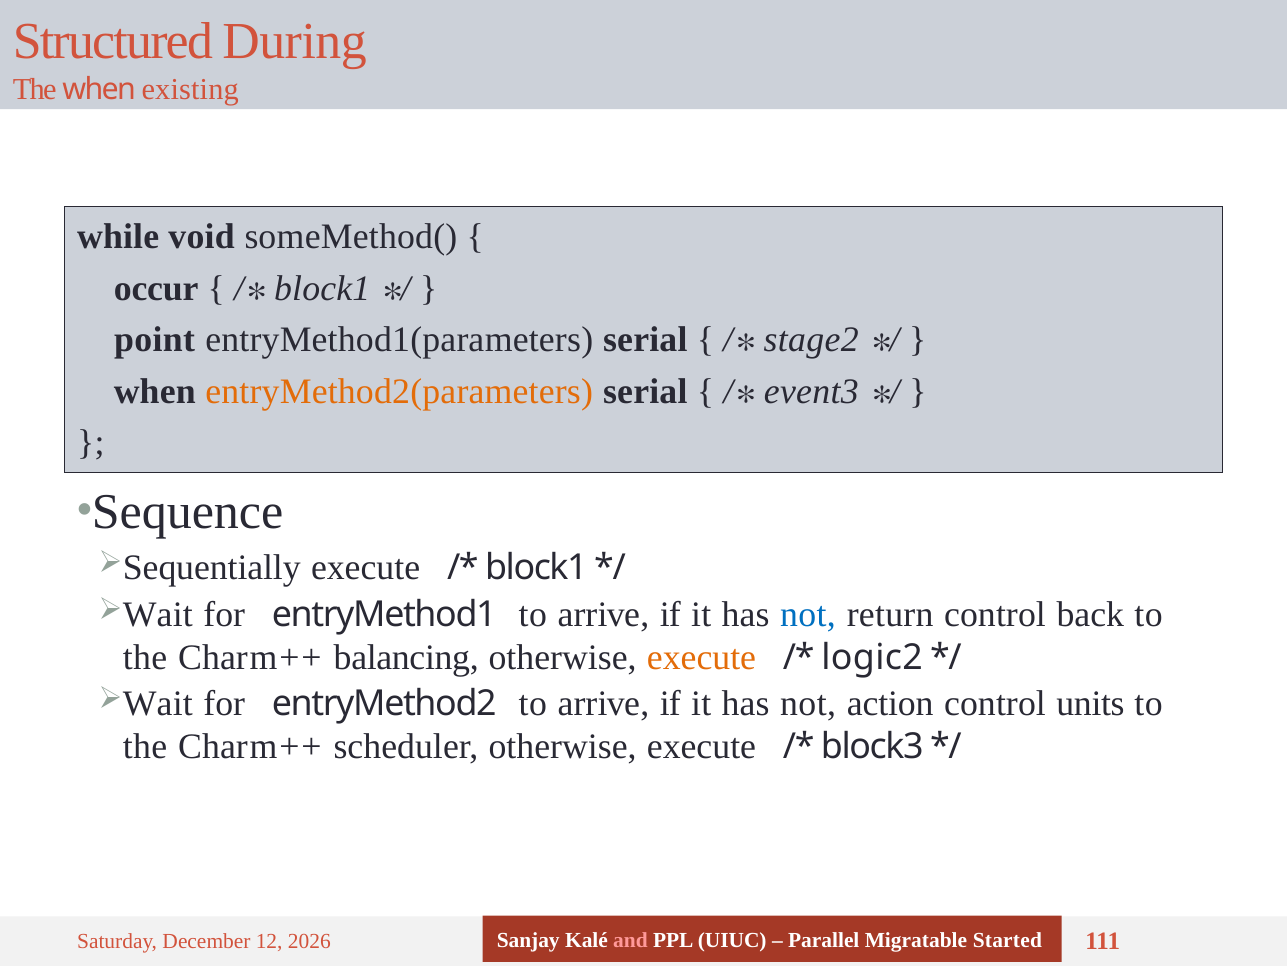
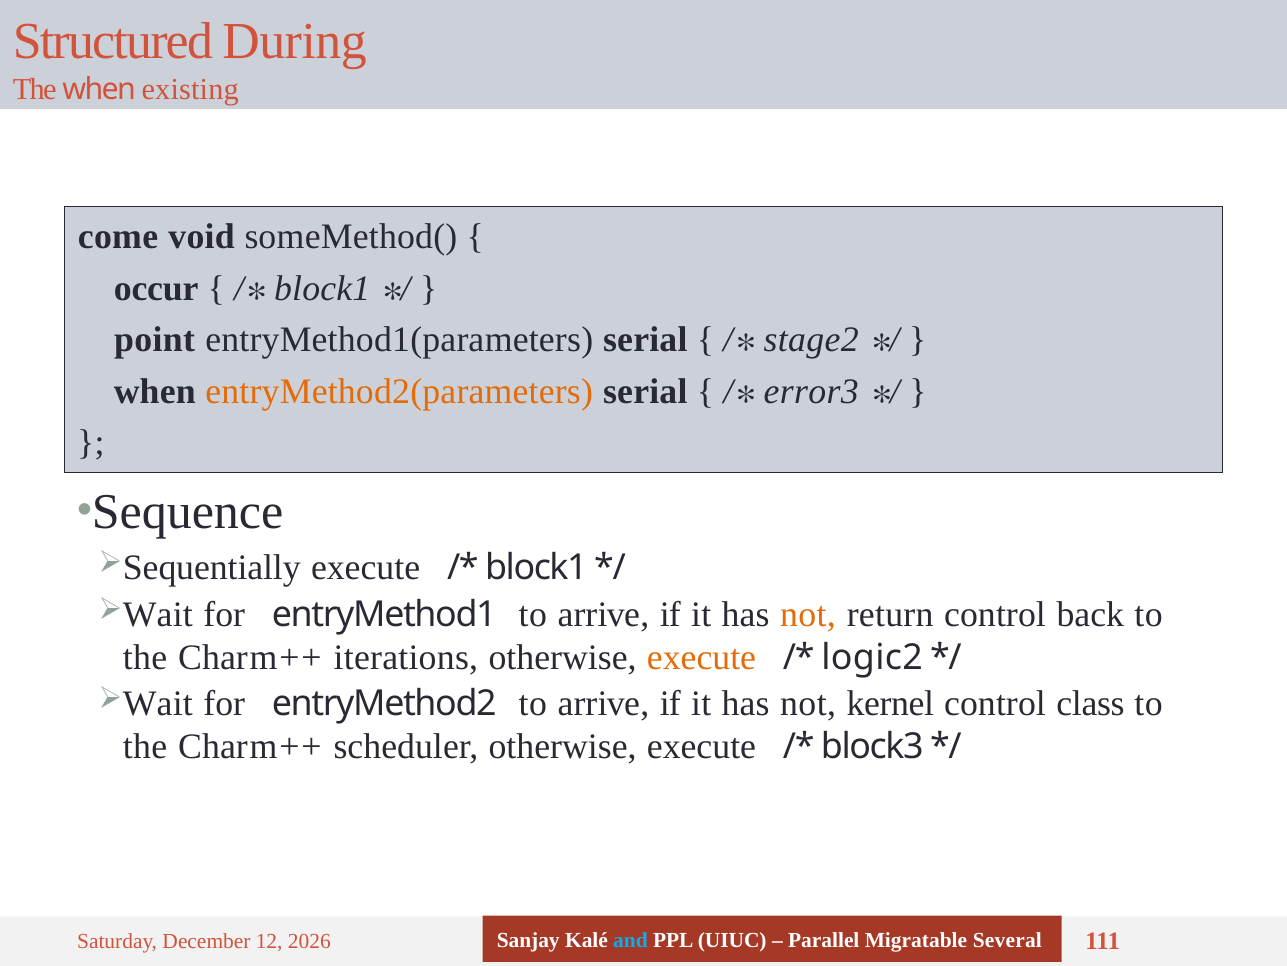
while: while -> come
event3: event3 -> error3
not at (808, 614) colour: blue -> orange
balancing: balancing -> iterations
action: action -> kernel
units: units -> class
and colour: pink -> light blue
Started: Started -> Several
